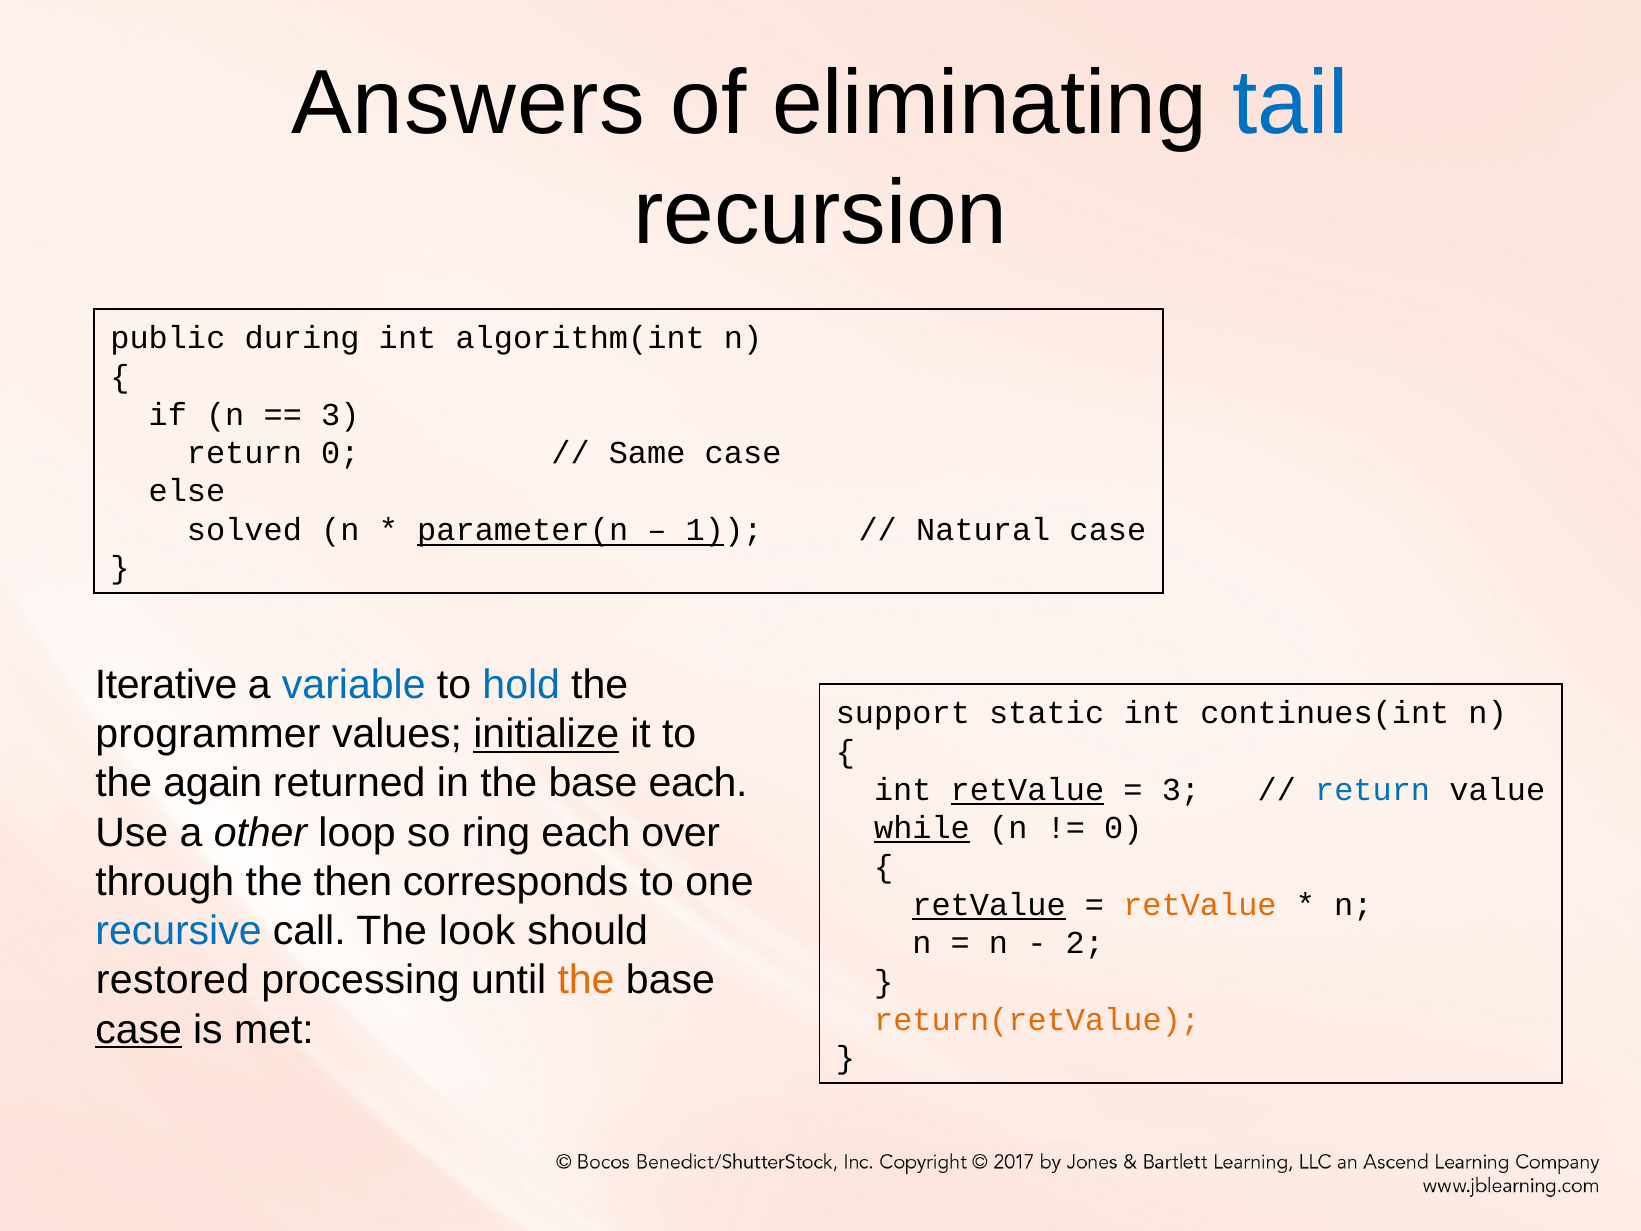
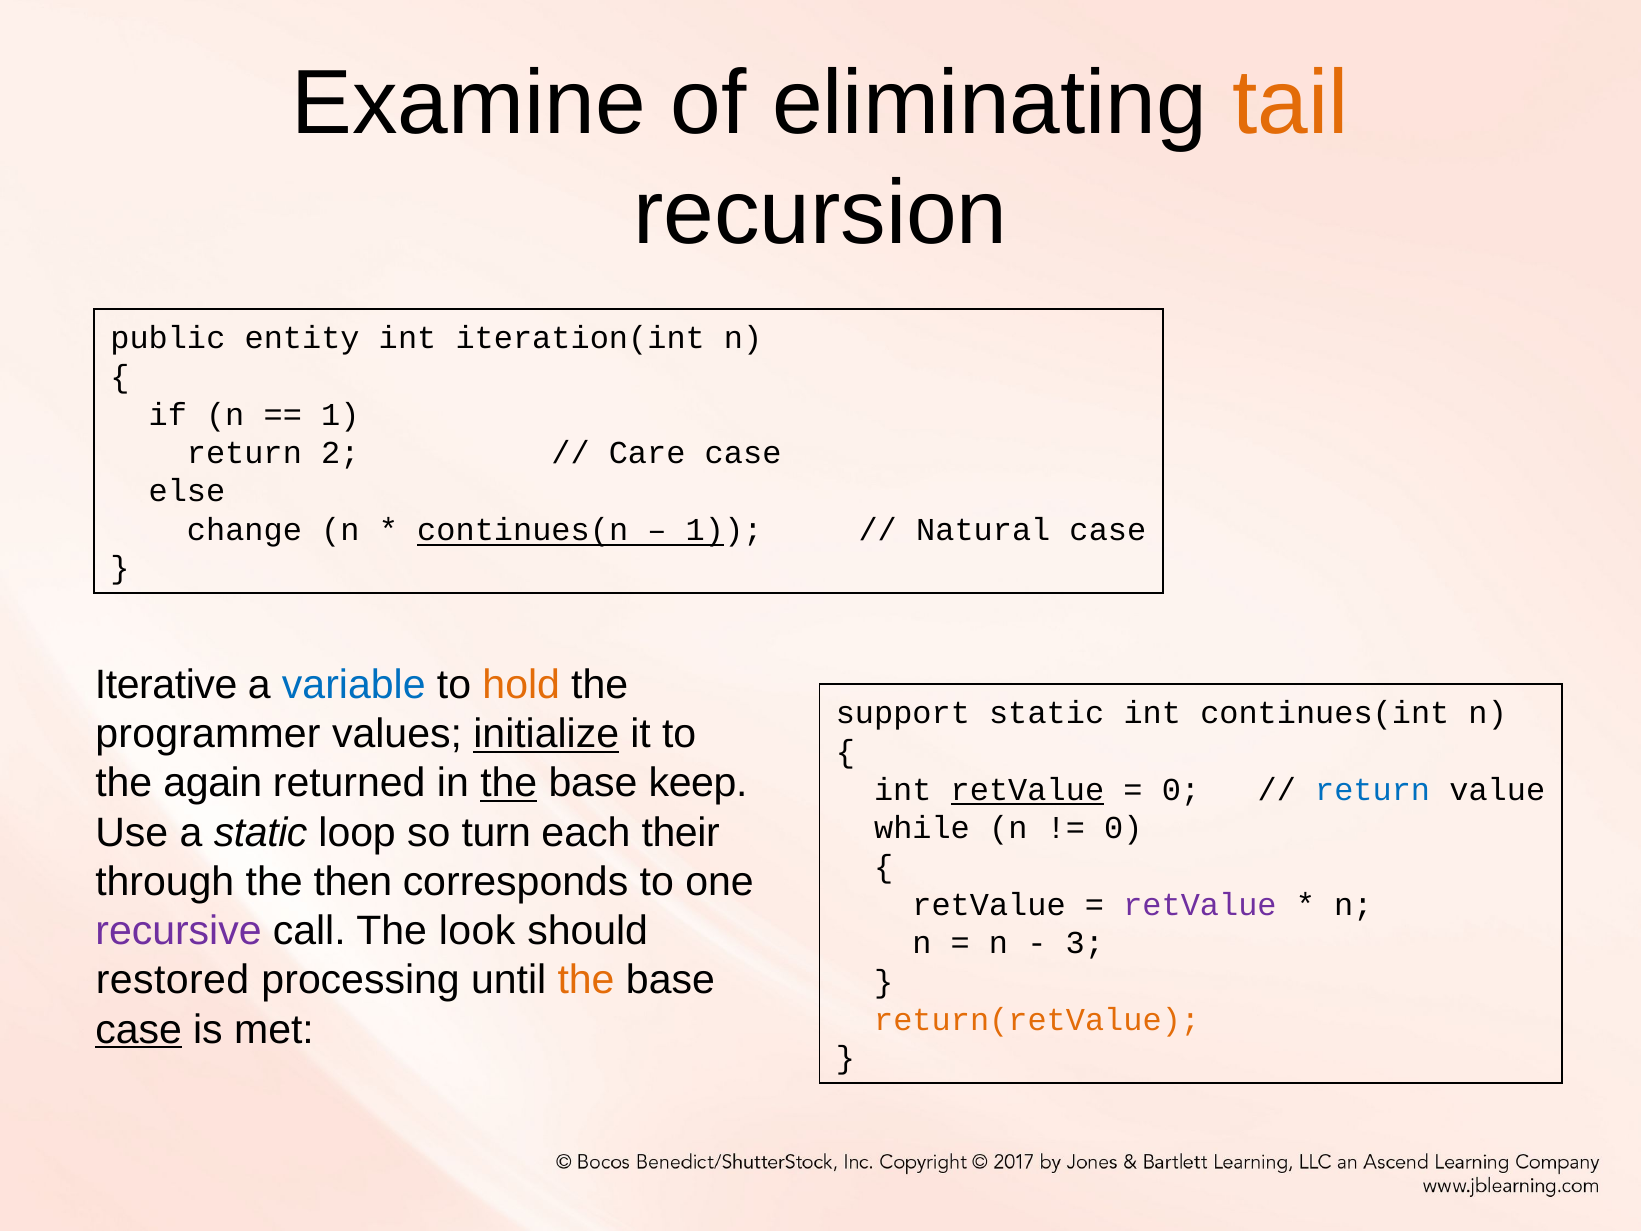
Answers: Answers -> Examine
tail colour: blue -> orange
during: during -> entity
algorithm(int: algorithm(int -> iteration(int
3 at (340, 415): 3 -> 1
return 0: 0 -> 2
Same: Same -> Care
solved: solved -> change
parameter(n: parameter(n -> continues(n
hold colour: blue -> orange
the at (509, 783) underline: none -> present
base each: each -> keep
3 at (1181, 790): 3 -> 0
a other: other -> static
ring: ring -> turn
over: over -> their
while underline: present -> none
retValue at (989, 905) underline: present -> none
retValue at (1200, 905) colour: orange -> purple
recursive colour: blue -> purple
2: 2 -> 3
